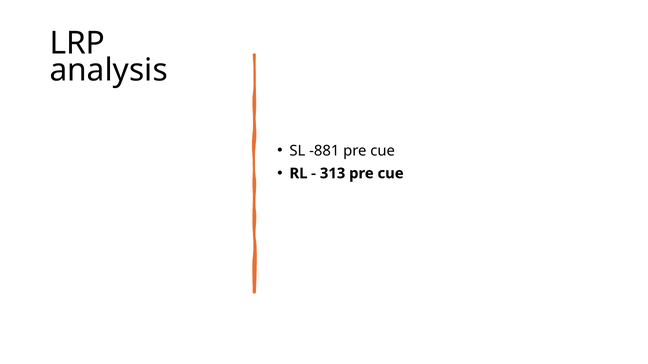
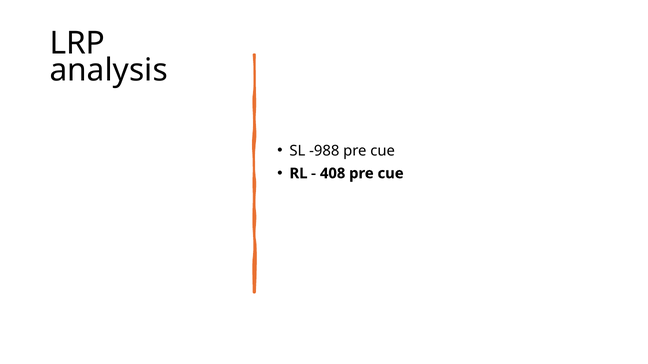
-881: -881 -> -988
313: 313 -> 408
